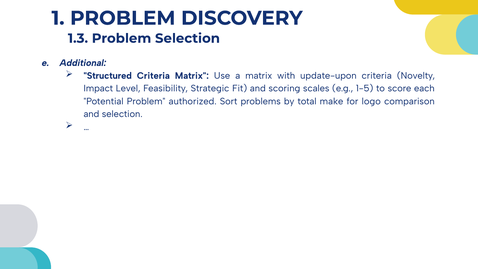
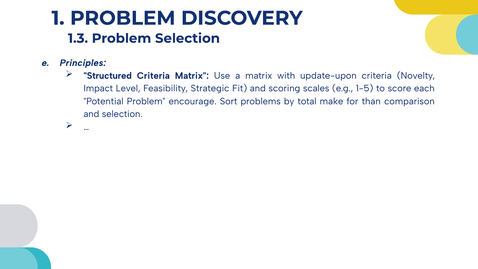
Additional: Additional -> Principles
authorized: authorized -> encourage
logo: logo -> than
